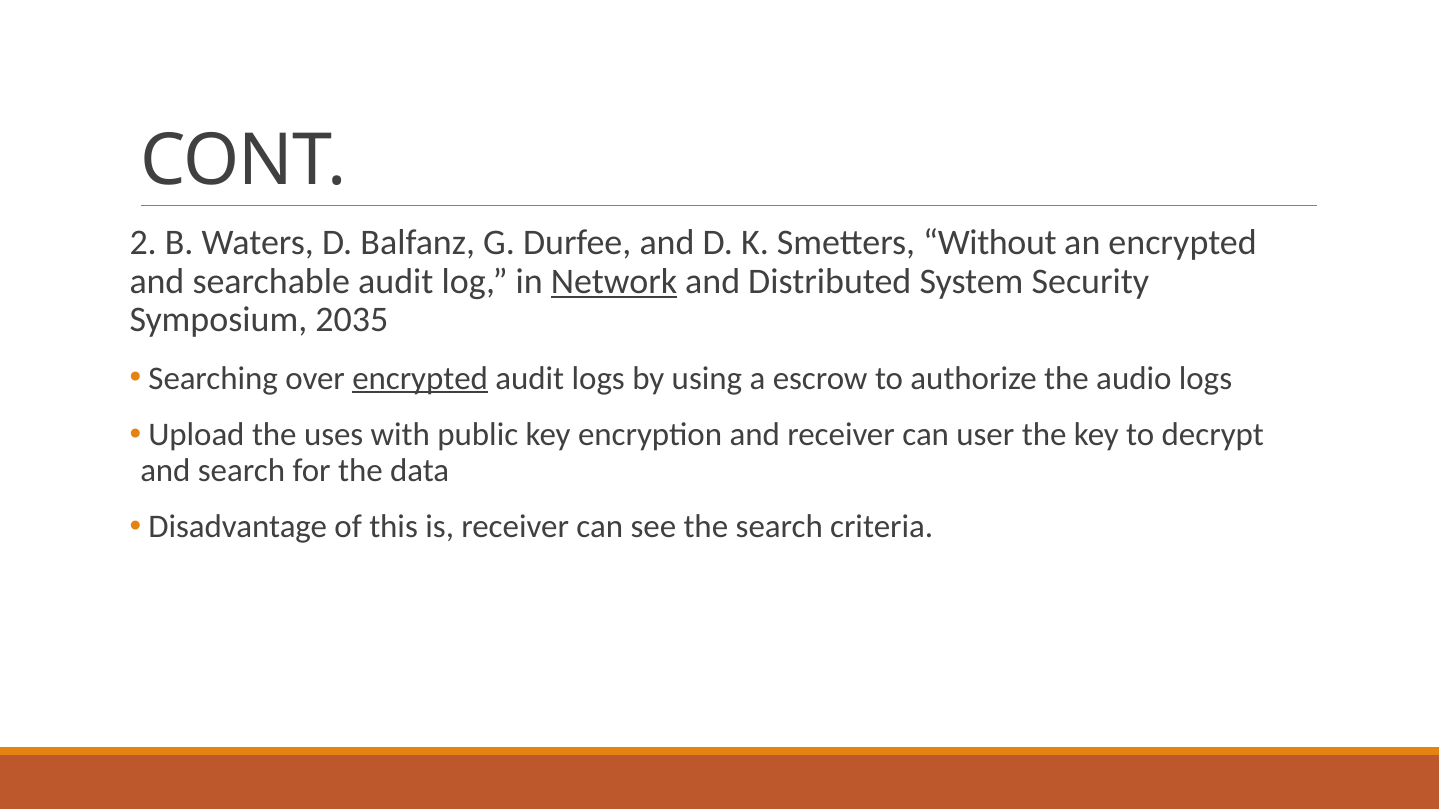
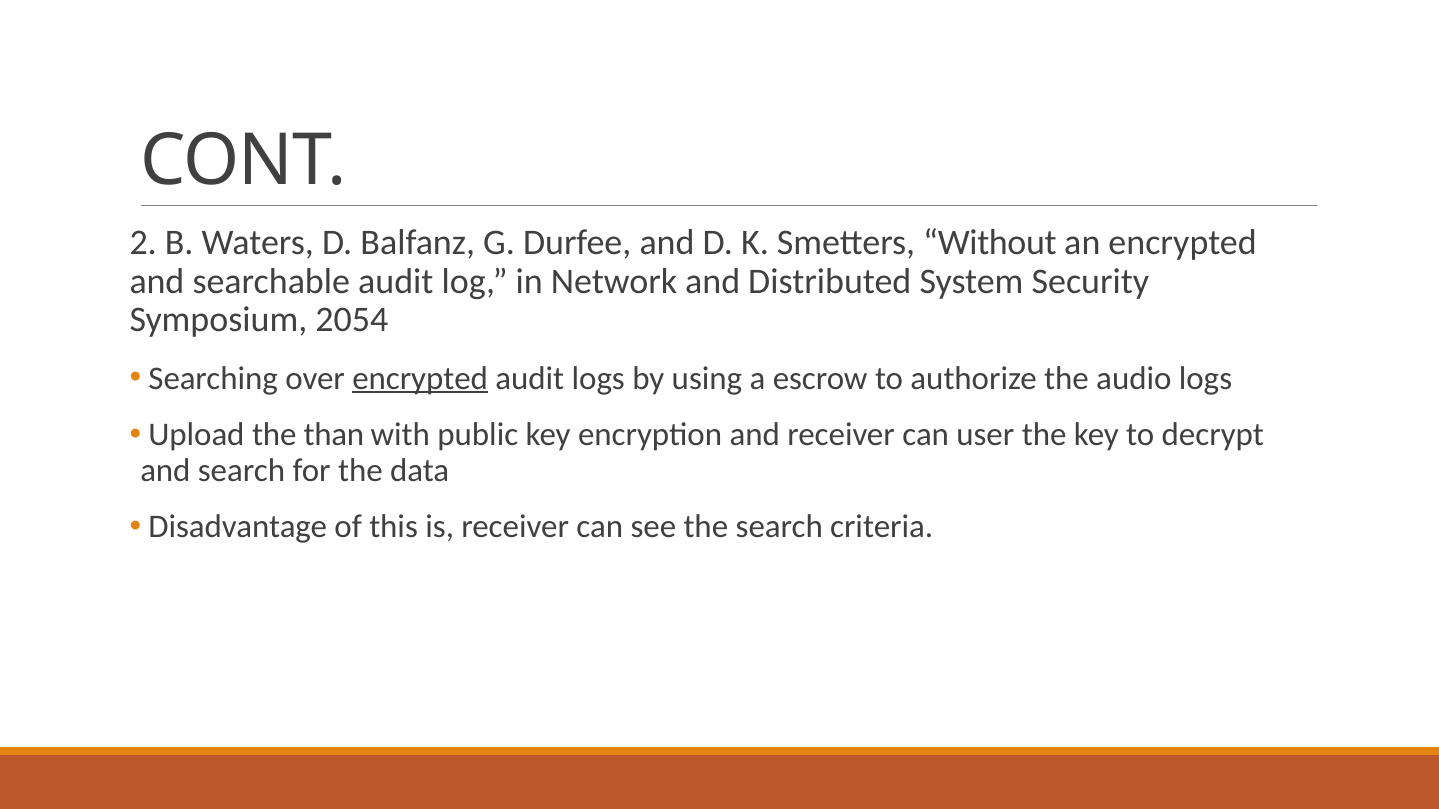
Network underline: present -> none
2035: 2035 -> 2054
uses: uses -> than
